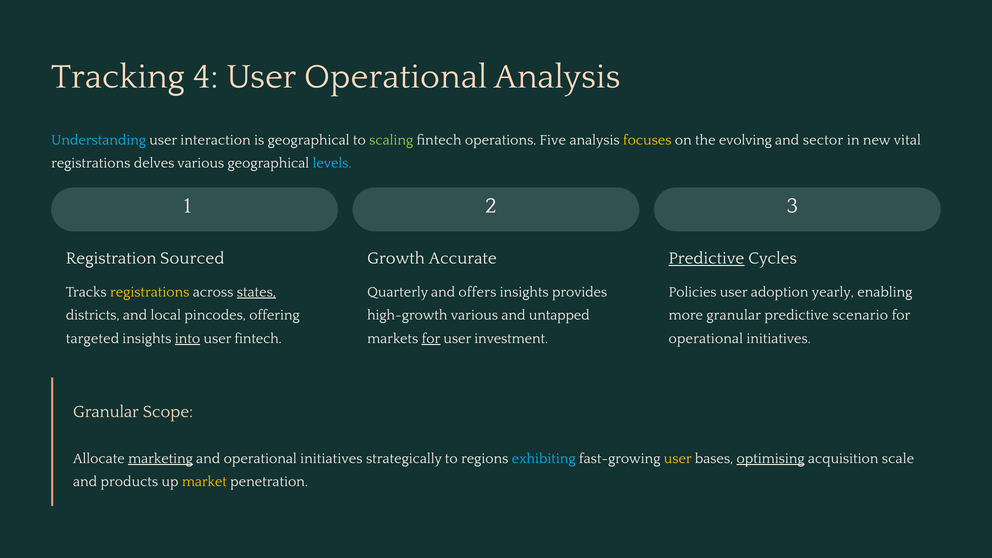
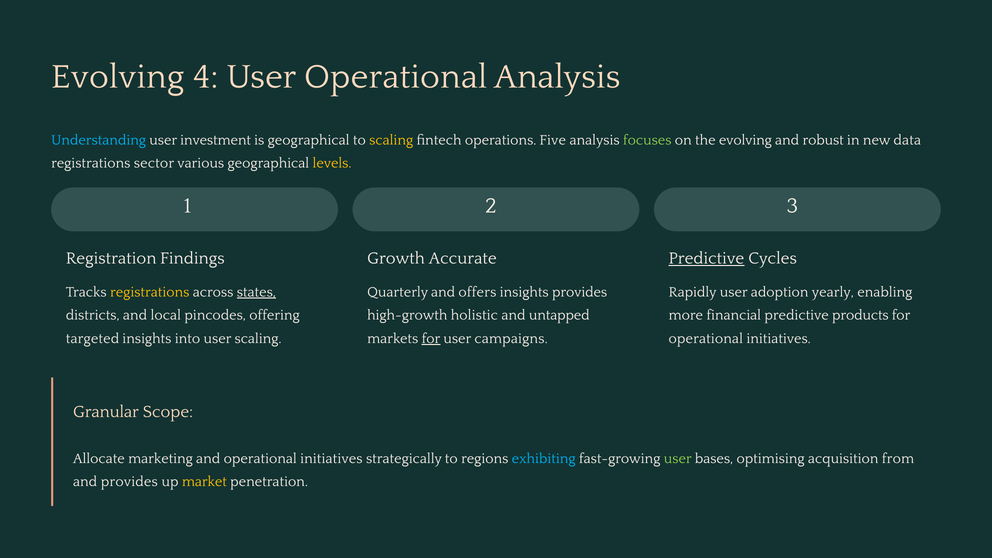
Tracking at (118, 77): Tracking -> Evolving
interaction: interaction -> investment
scaling at (391, 140) colour: light green -> yellow
focuses colour: yellow -> light green
sector: sector -> robust
vital: vital -> data
delves: delves -> sector
levels colour: light blue -> yellow
Sourced: Sourced -> Findings
Policies: Policies -> Rapidly
high-growth various: various -> holistic
more granular: granular -> financial
scenario: scenario -> products
into underline: present -> none
user fintech: fintech -> scaling
investment: investment -> campaigns
marketing underline: present -> none
user at (678, 459) colour: yellow -> light green
optimising underline: present -> none
scale: scale -> from
and products: products -> provides
